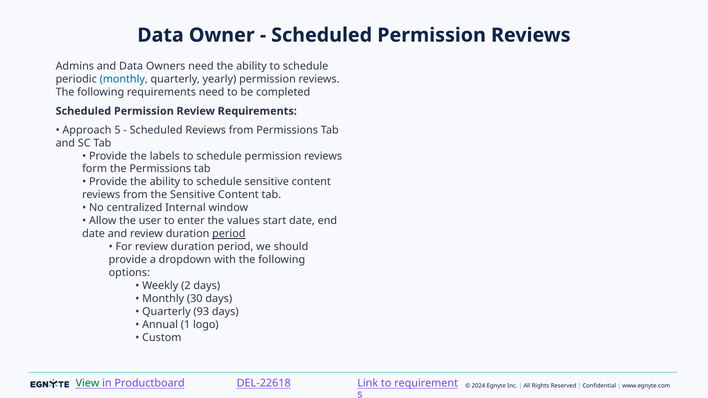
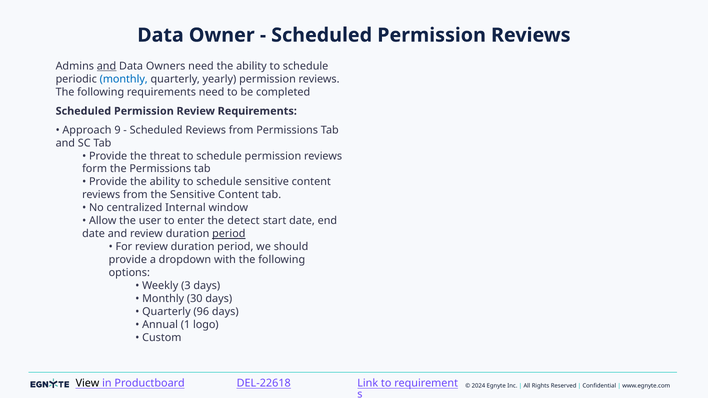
and at (107, 66) underline: none -> present
5: 5 -> 9
labels: labels -> threat
values: values -> detect
2: 2 -> 3
93: 93 -> 96
View colour: green -> black
